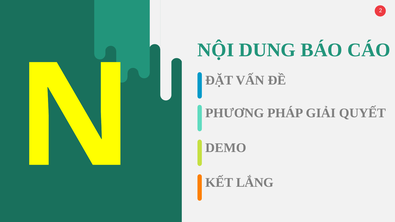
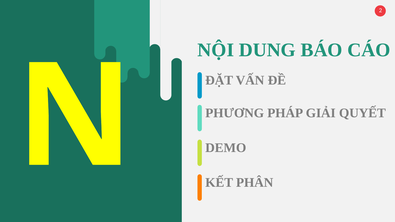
LẮNG: LẮNG -> PHÂN
